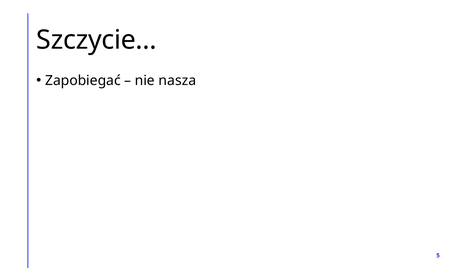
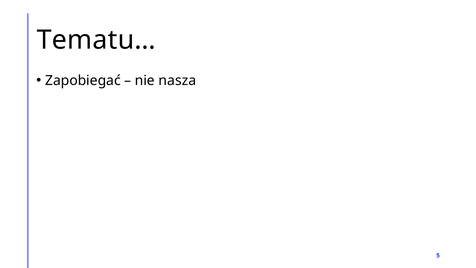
Szczycie…: Szczycie… -> Tematu…
